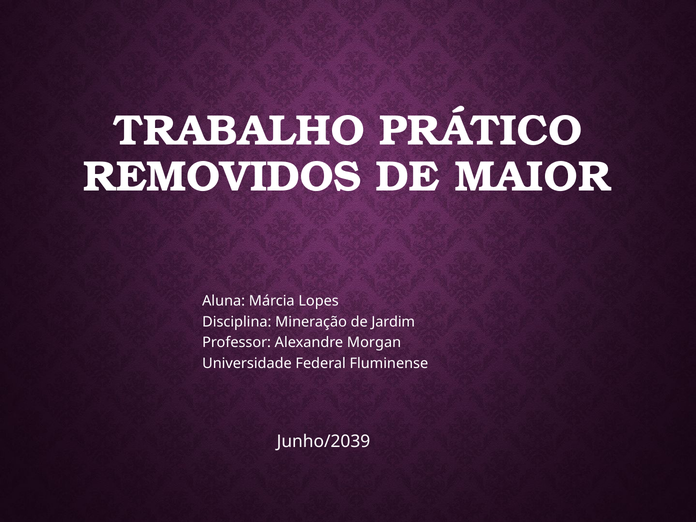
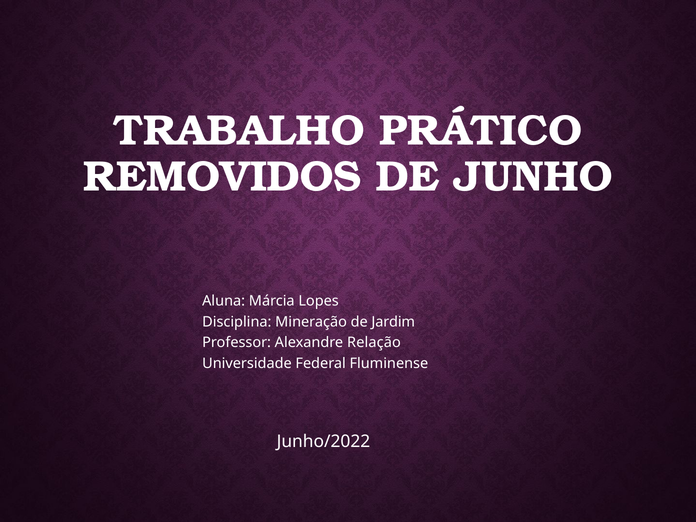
MAIOR: MAIOR -> JUNHO
Morgan: Morgan -> Relação
Junho/2039: Junho/2039 -> Junho/2022
